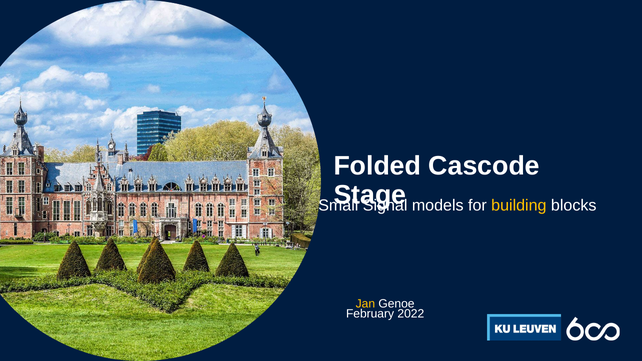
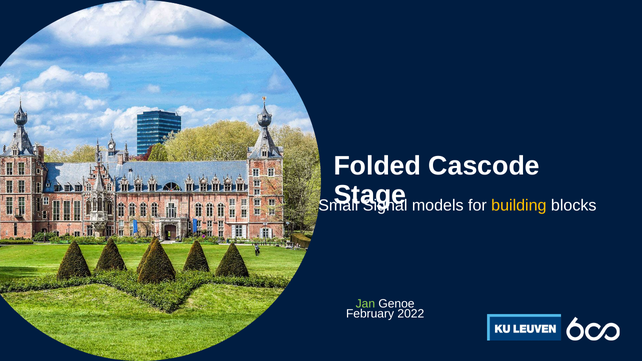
Jan colour: yellow -> light green
